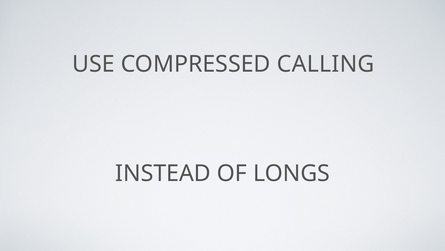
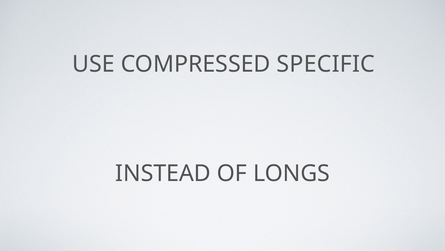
CALLING: CALLING -> SPECIFIC
